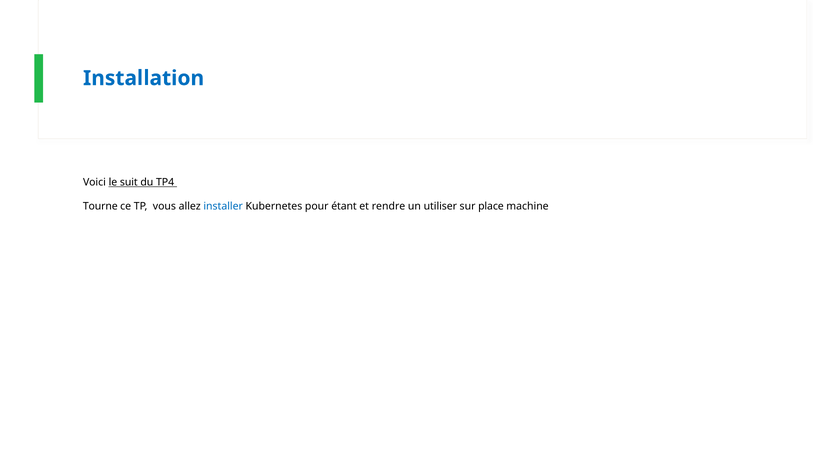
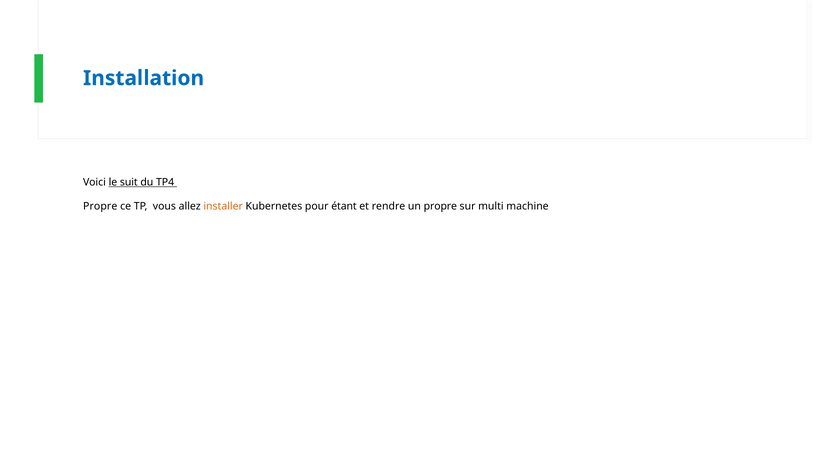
Tourne at (100, 206): Tourne -> Propre
installer colour: blue -> orange
un utiliser: utiliser -> propre
place: place -> multi
